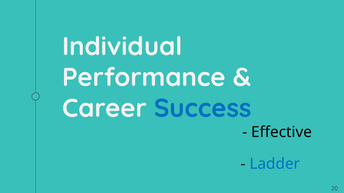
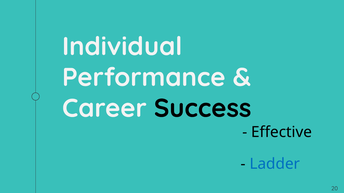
Success colour: blue -> black
